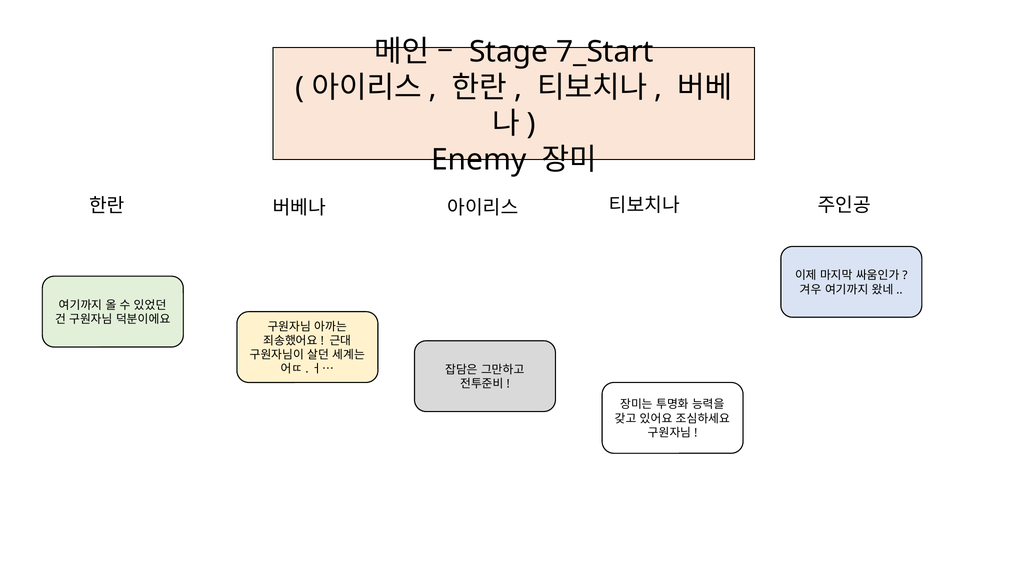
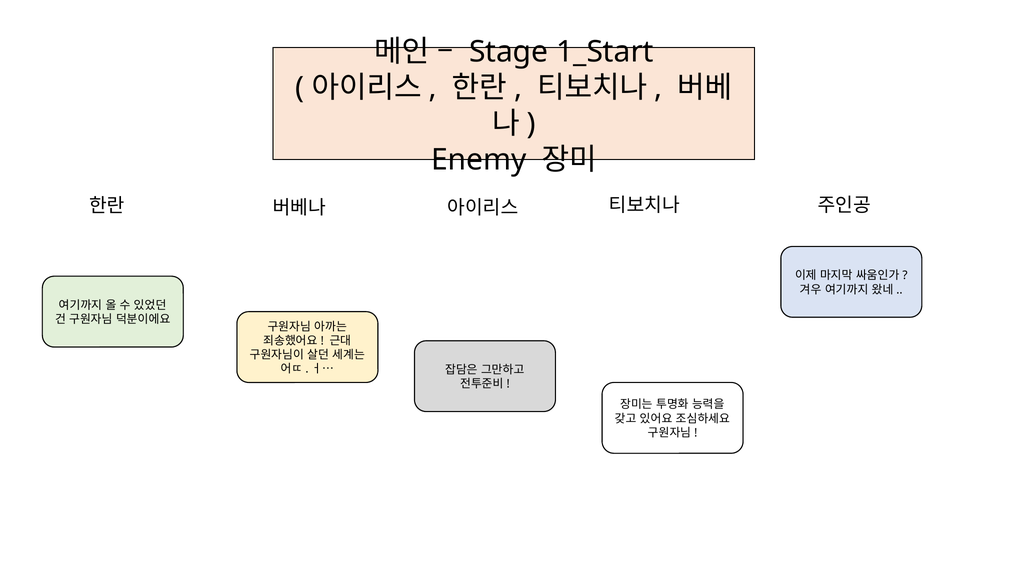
7_Start: 7_Start -> 1_Start
